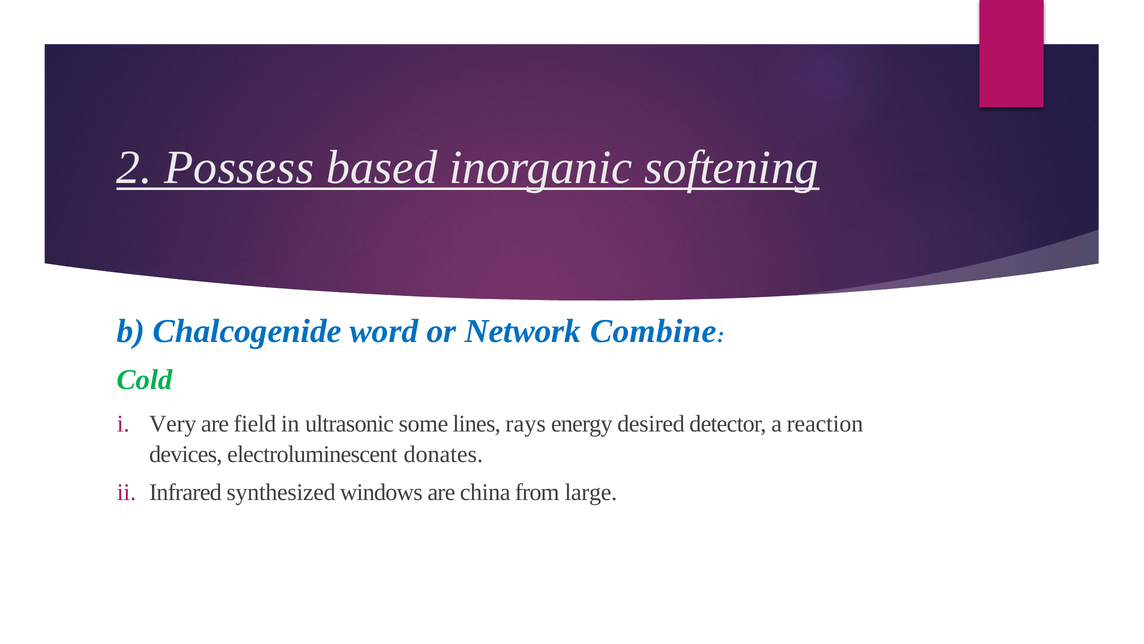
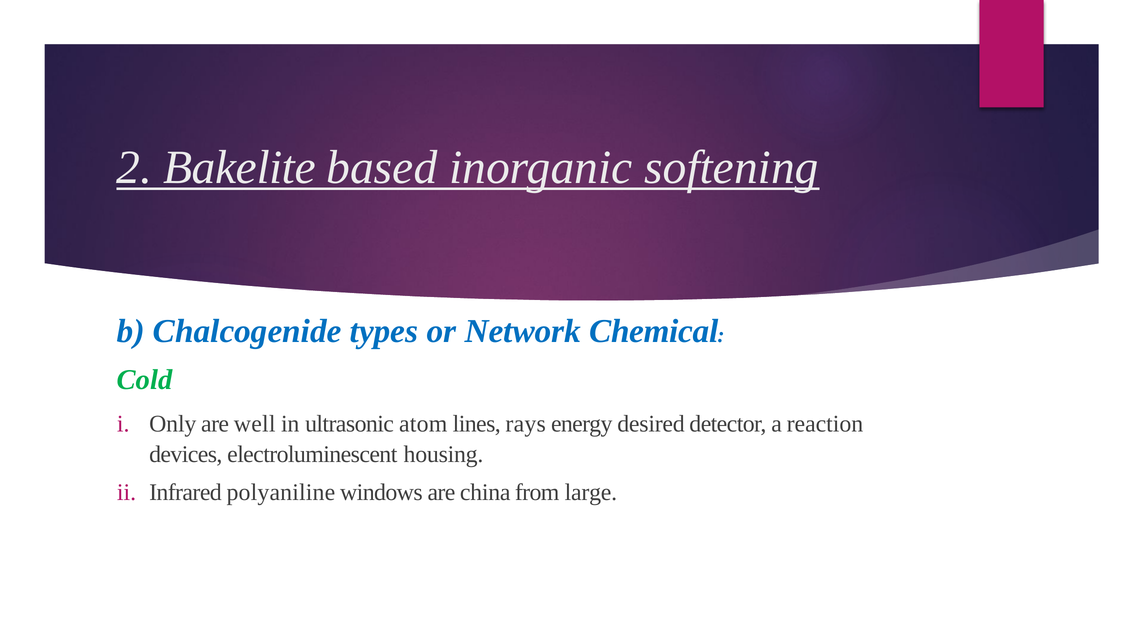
Possess: Possess -> Bakelite
word: word -> types
Combine: Combine -> Chemical
Very: Very -> Only
field: field -> well
some: some -> atom
donates: donates -> housing
synthesized: synthesized -> polyaniline
